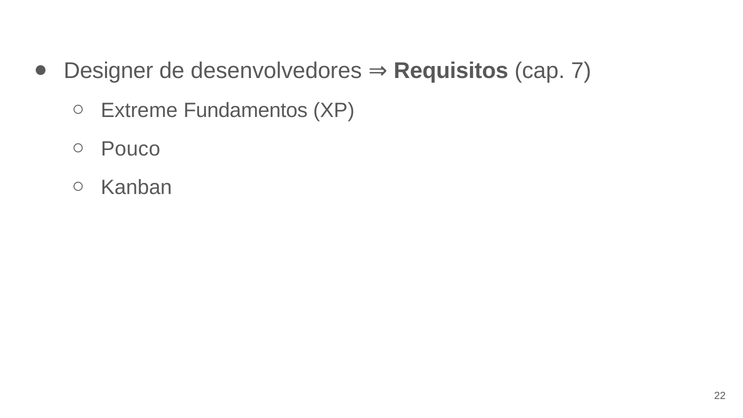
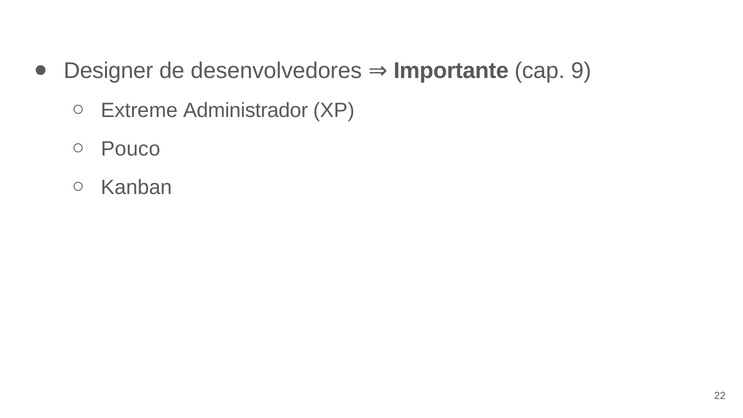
Requisitos: Requisitos -> Importante
7: 7 -> 9
Fundamentos: Fundamentos -> Administrador
